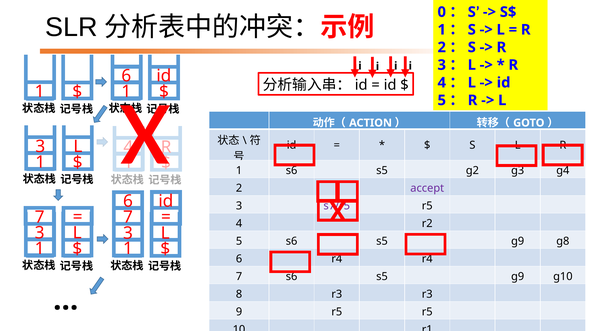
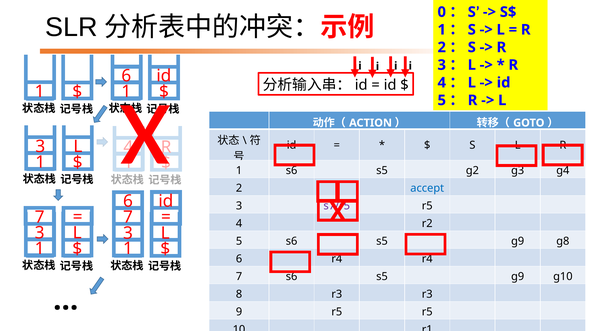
accept colour: purple -> blue
